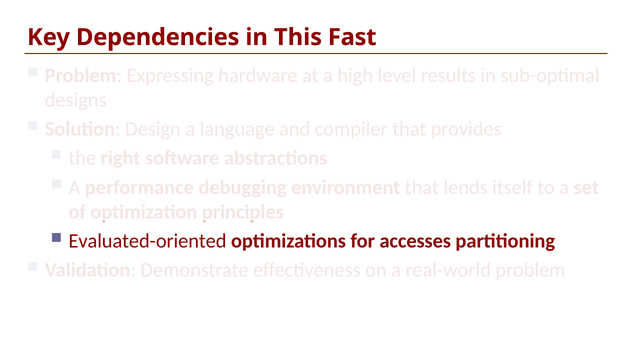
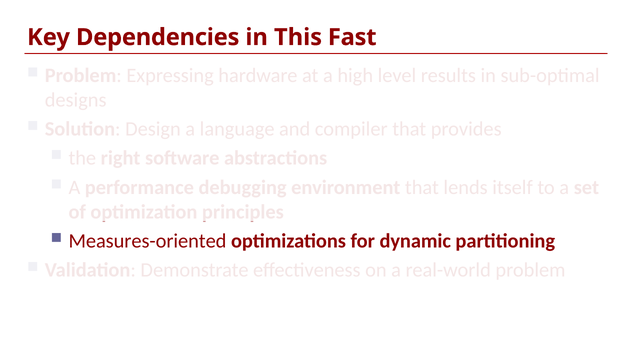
Evaluated-oriented: Evaluated-oriented -> Measures-oriented
accesses: accesses -> dynamic
